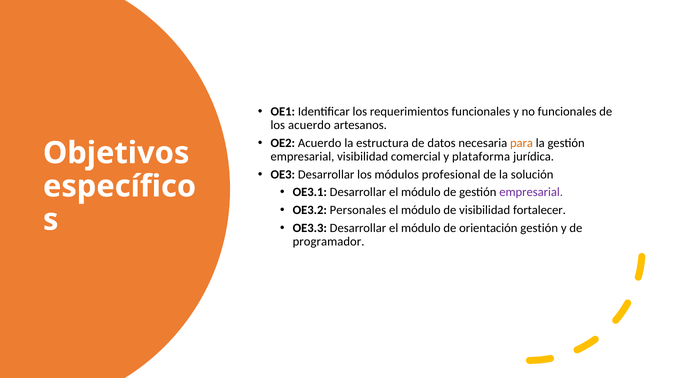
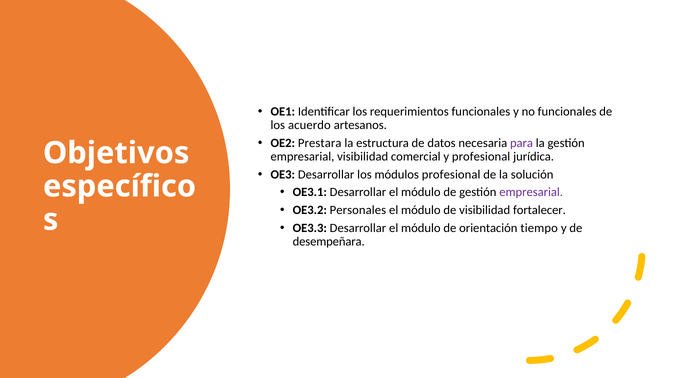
OE2 Acuerdo: Acuerdo -> Prestara
para colour: orange -> purple
y plataforma: plataforma -> profesional
orientación gestión: gestión -> tiempo
programador: programador -> desempeñara
